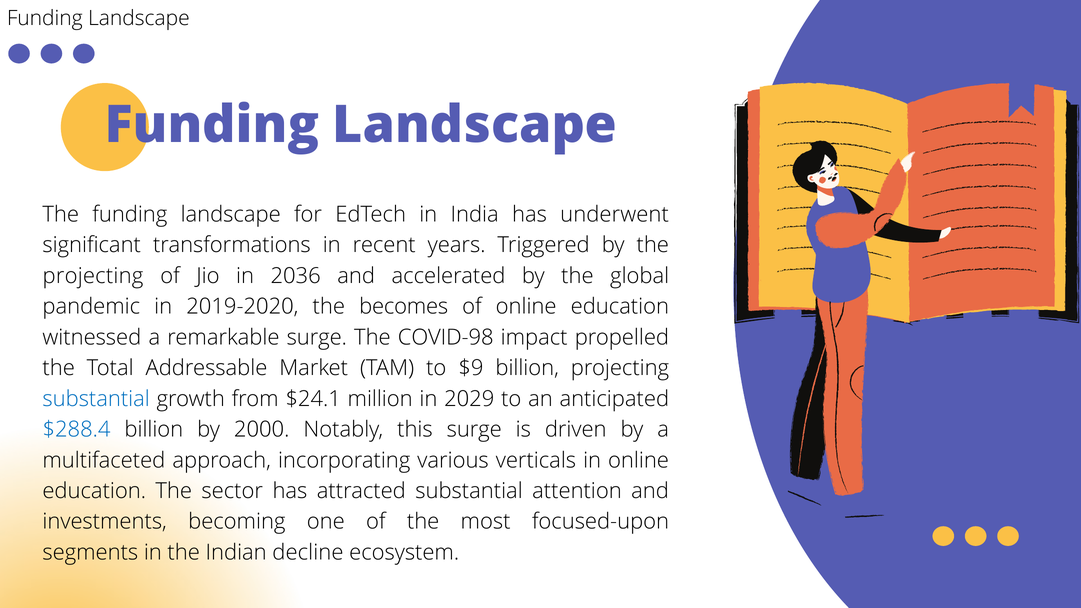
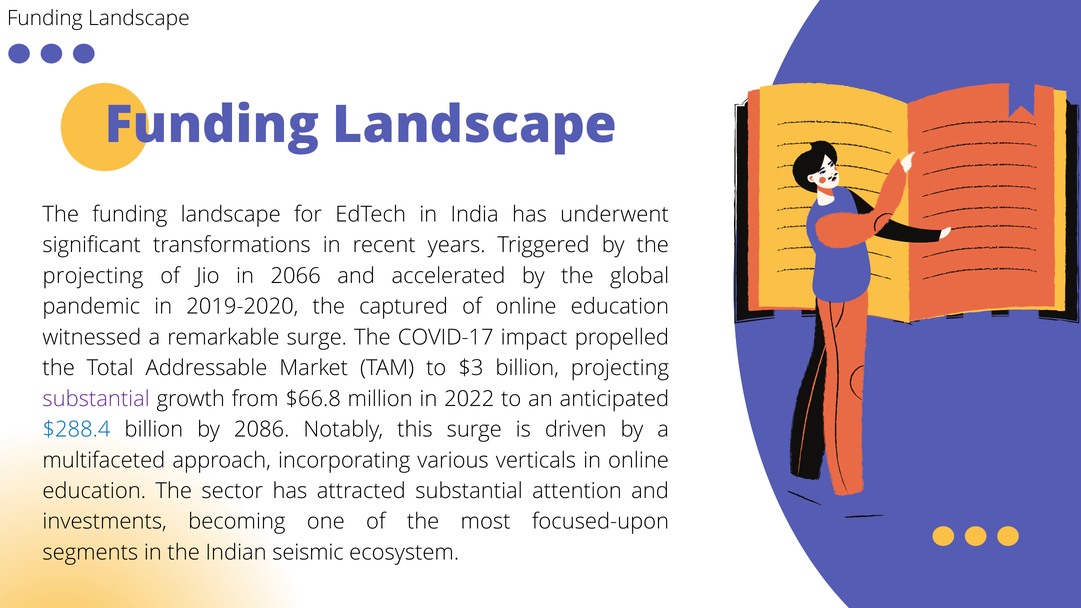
2036: 2036 -> 2066
becomes: becomes -> captured
COVID-98: COVID-98 -> COVID-17
$9: $9 -> $3
substantial at (96, 399) colour: blue -> purple
$24.1: $24.1 -> $66.8
2029: 2029 -> 2022
2000: 2000 -> 2086
decline: decline -> seismic
